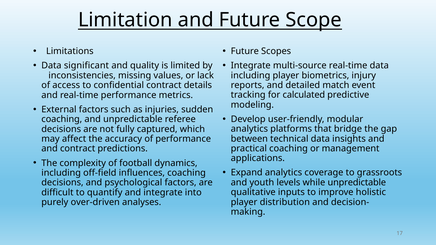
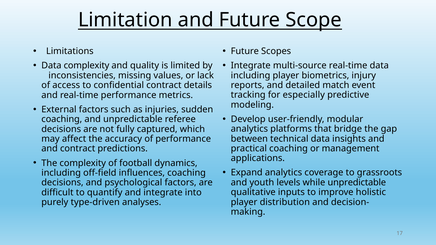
Data significant: significant -> complexity
calculated: calculated -> especially
over-driven: over-driven -> type-driven
